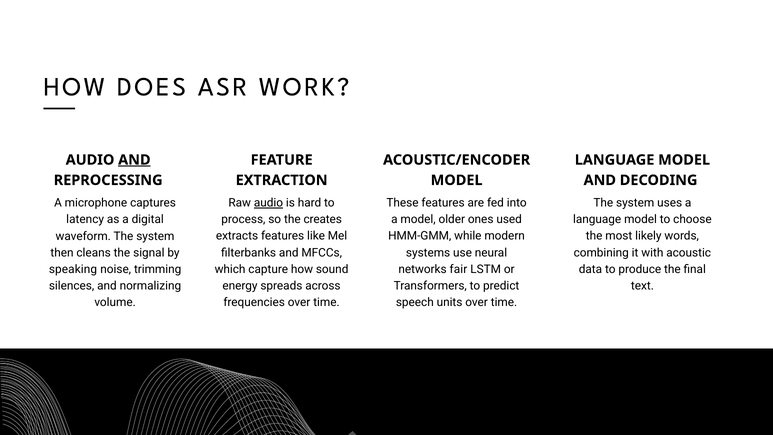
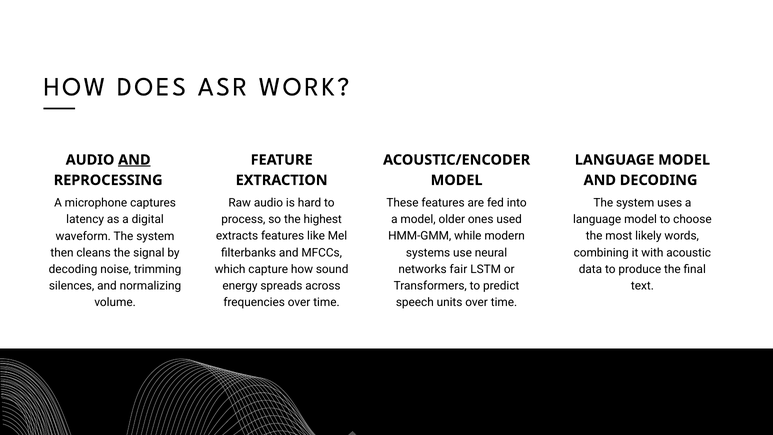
audio at (268, 203) underline: present -> none
creates: creates -> highest
speaking at (73, 269): speaking -> decoding
